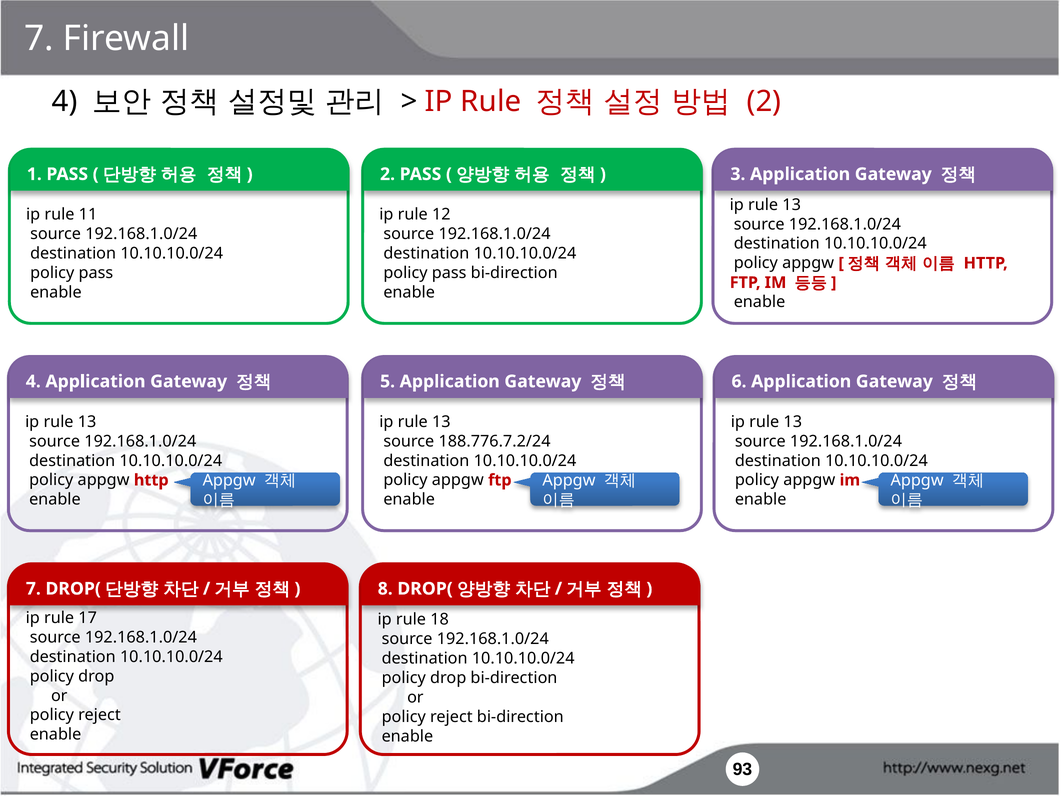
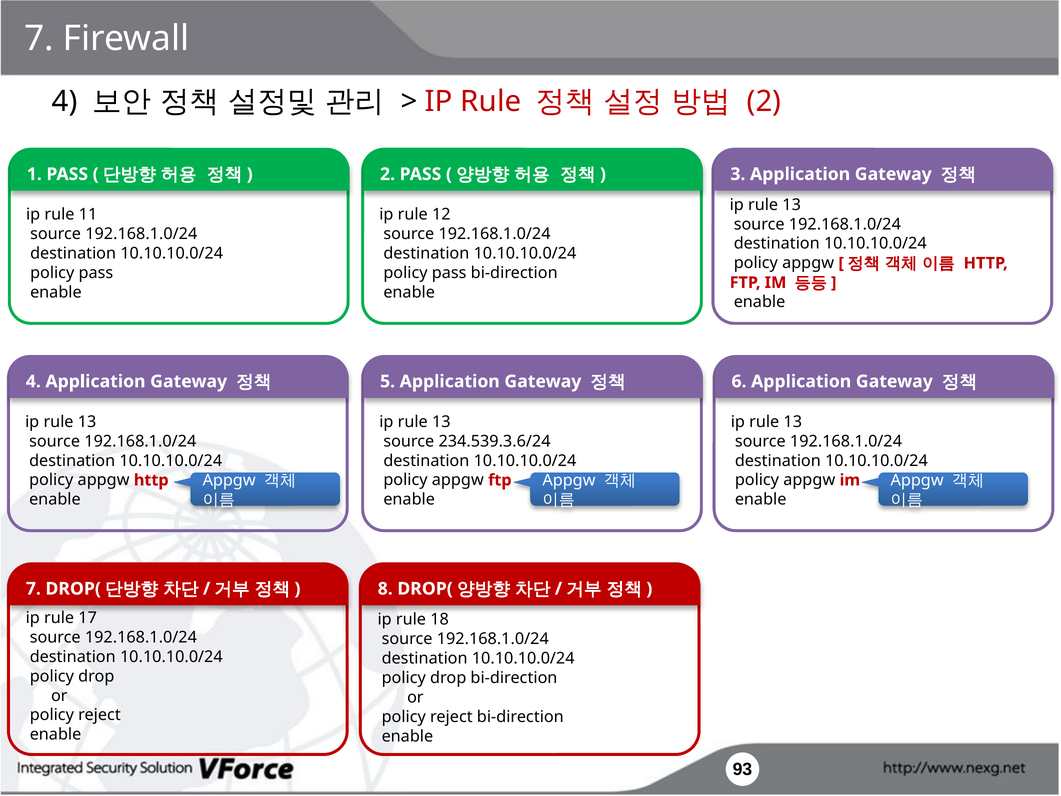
188.776.7.2/24: 188.776.7.2/24 -> 234.539.3.6/24
